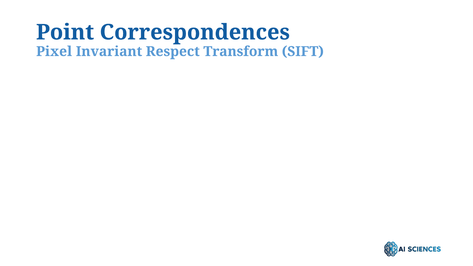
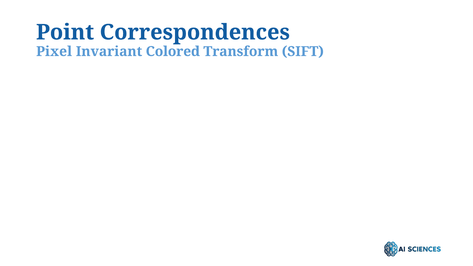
Respect: Respect -> Colored
